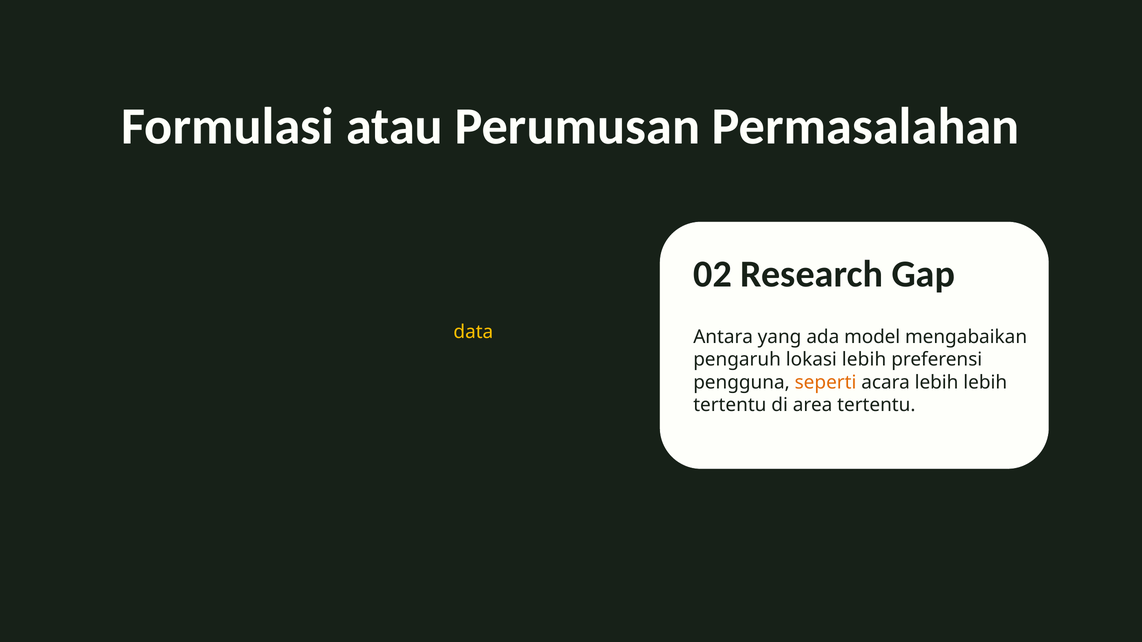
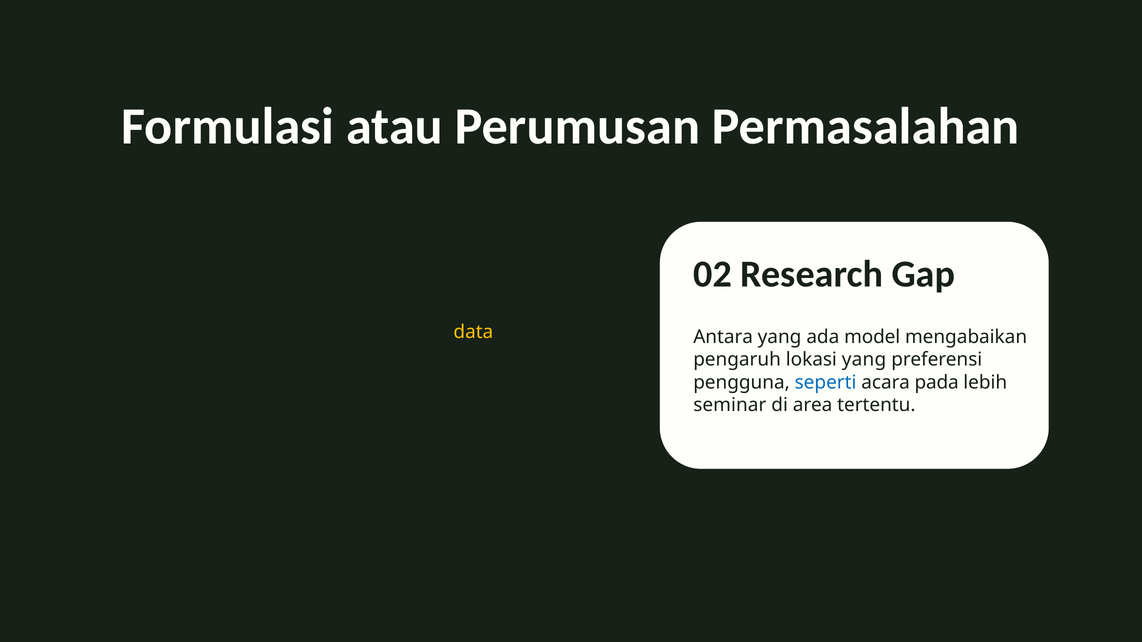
lokasi lebih: lebih -> yang
seperti colour: orange -> blue
acara lebih: lebih -> pada
tertentu at (730, 405): tertentu -> seminar
